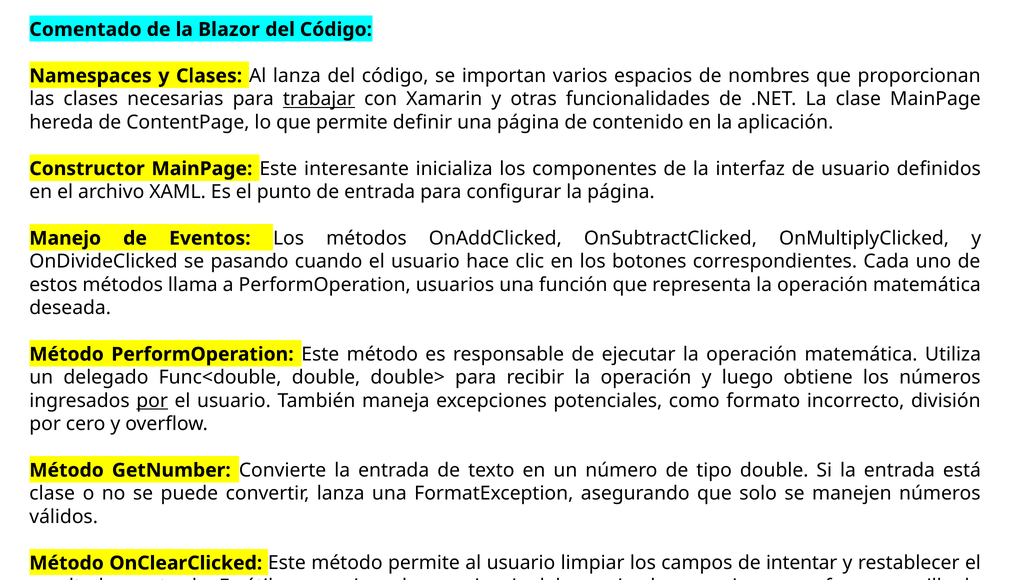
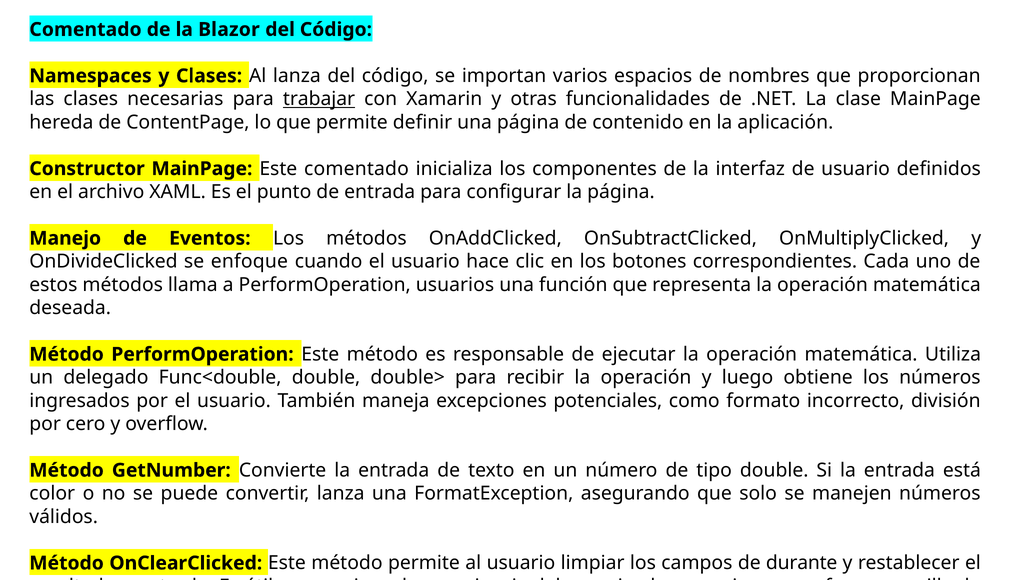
Este interesante: interesante -> comentado
pasando: pasando -> enfoque
por at (152, 401) underline: present -> none
clase at (52, 494): clase -> color
intentar: intentar -> durante
